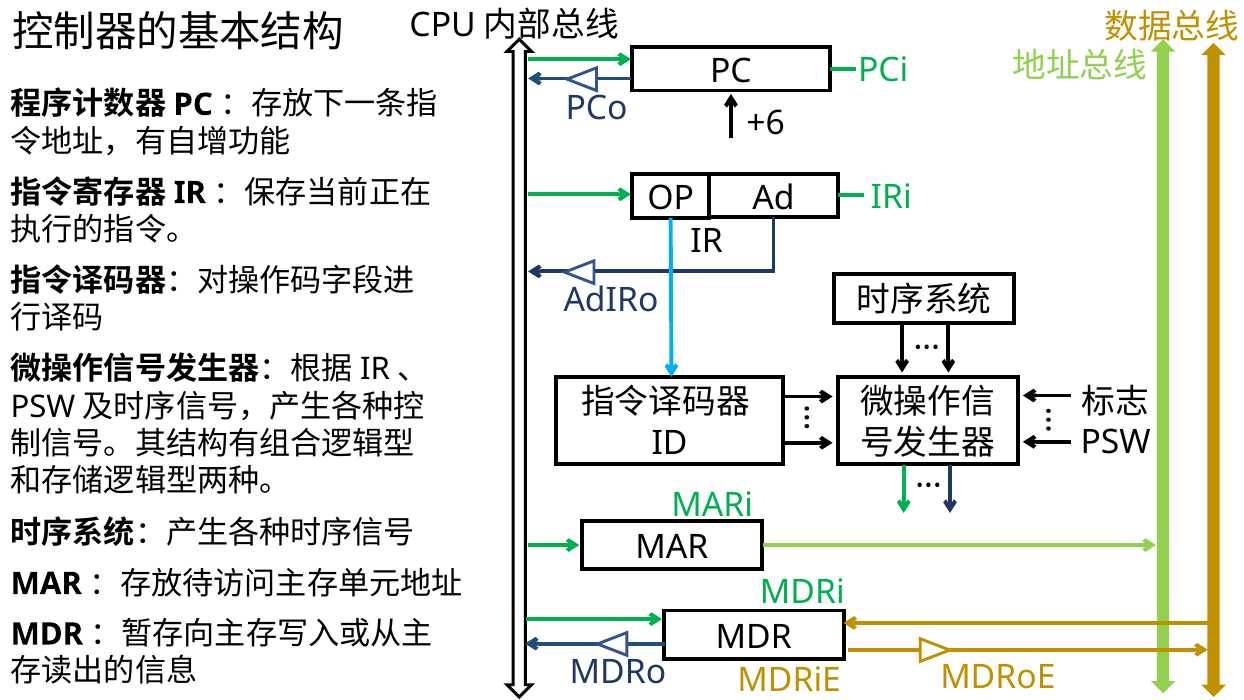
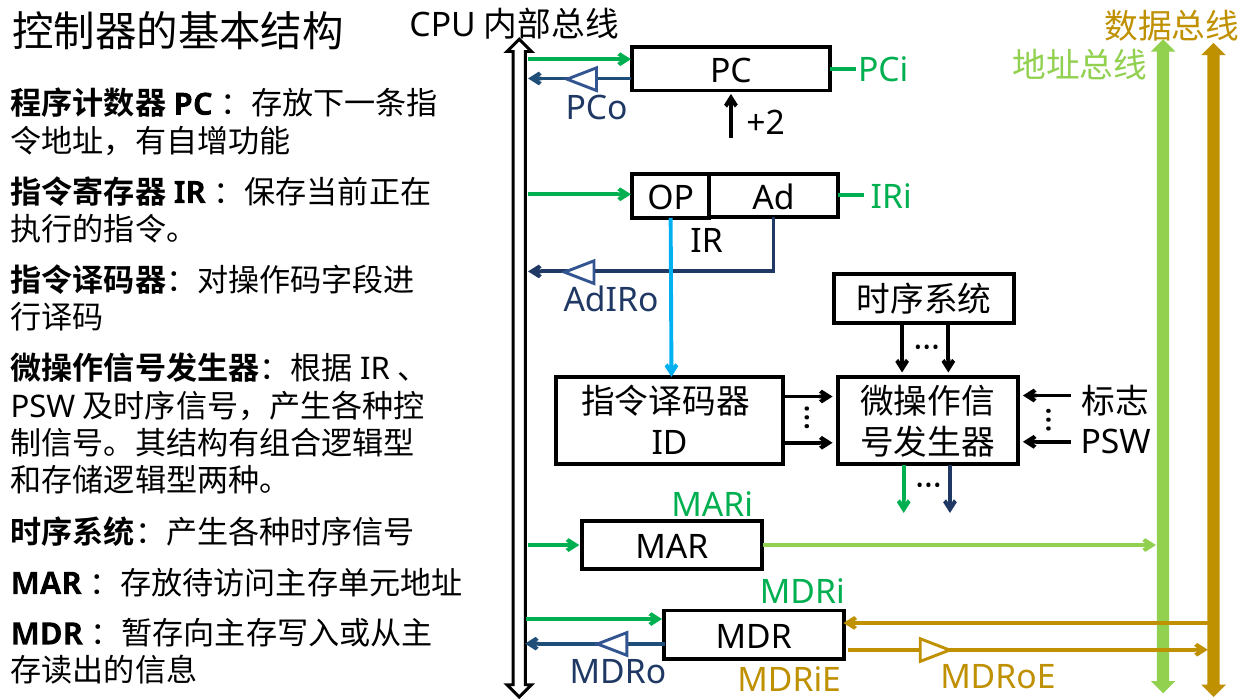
+6: +6 -> +2
